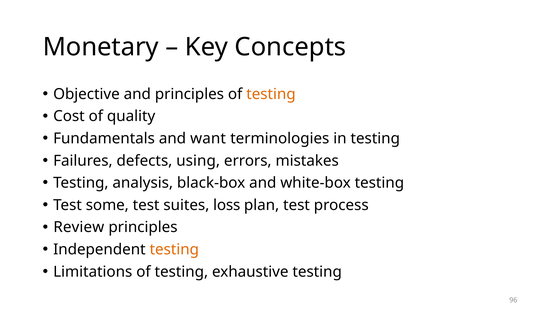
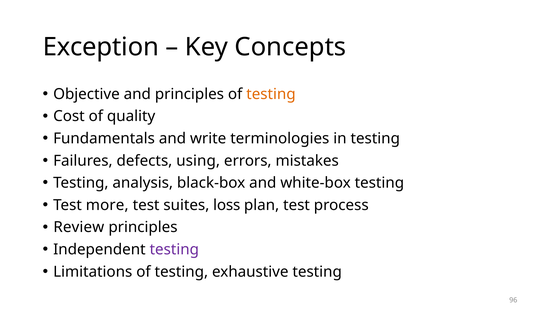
Monetary: Monetary -> Exception
want: want -> write
some: some -> more
testing at (174, 249) colour: orange -> purple
